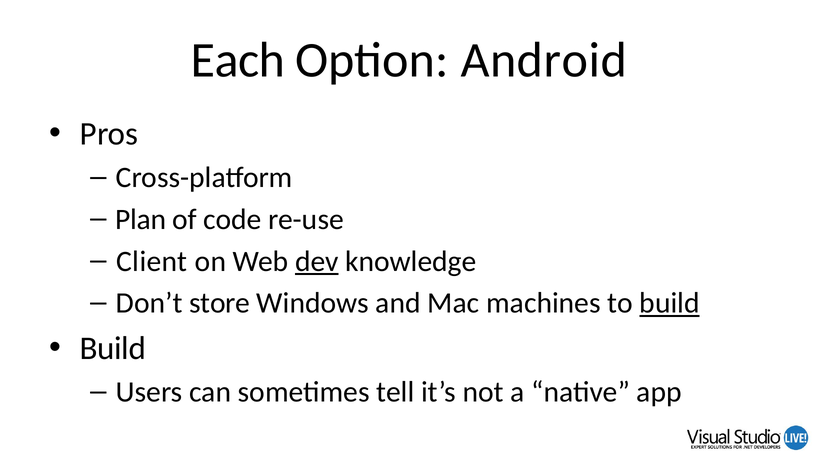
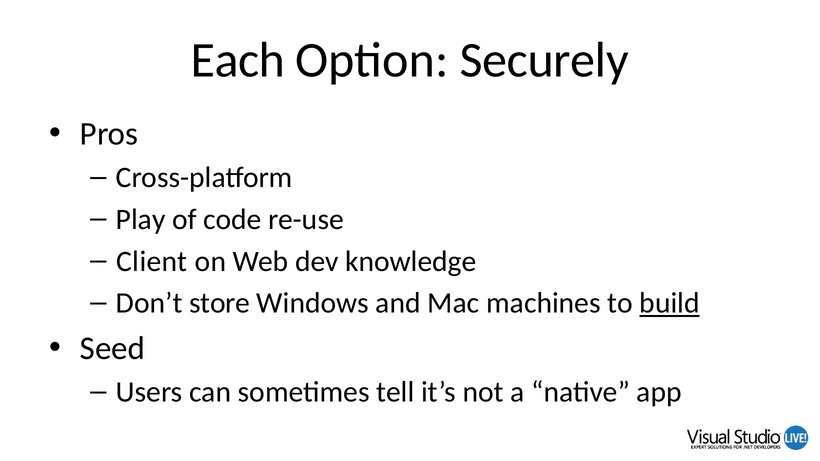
Android: Android -> Securely
Plan: Plan -> Play
dev underline: present -> none
Build at (113, 348): Build -> Seed
